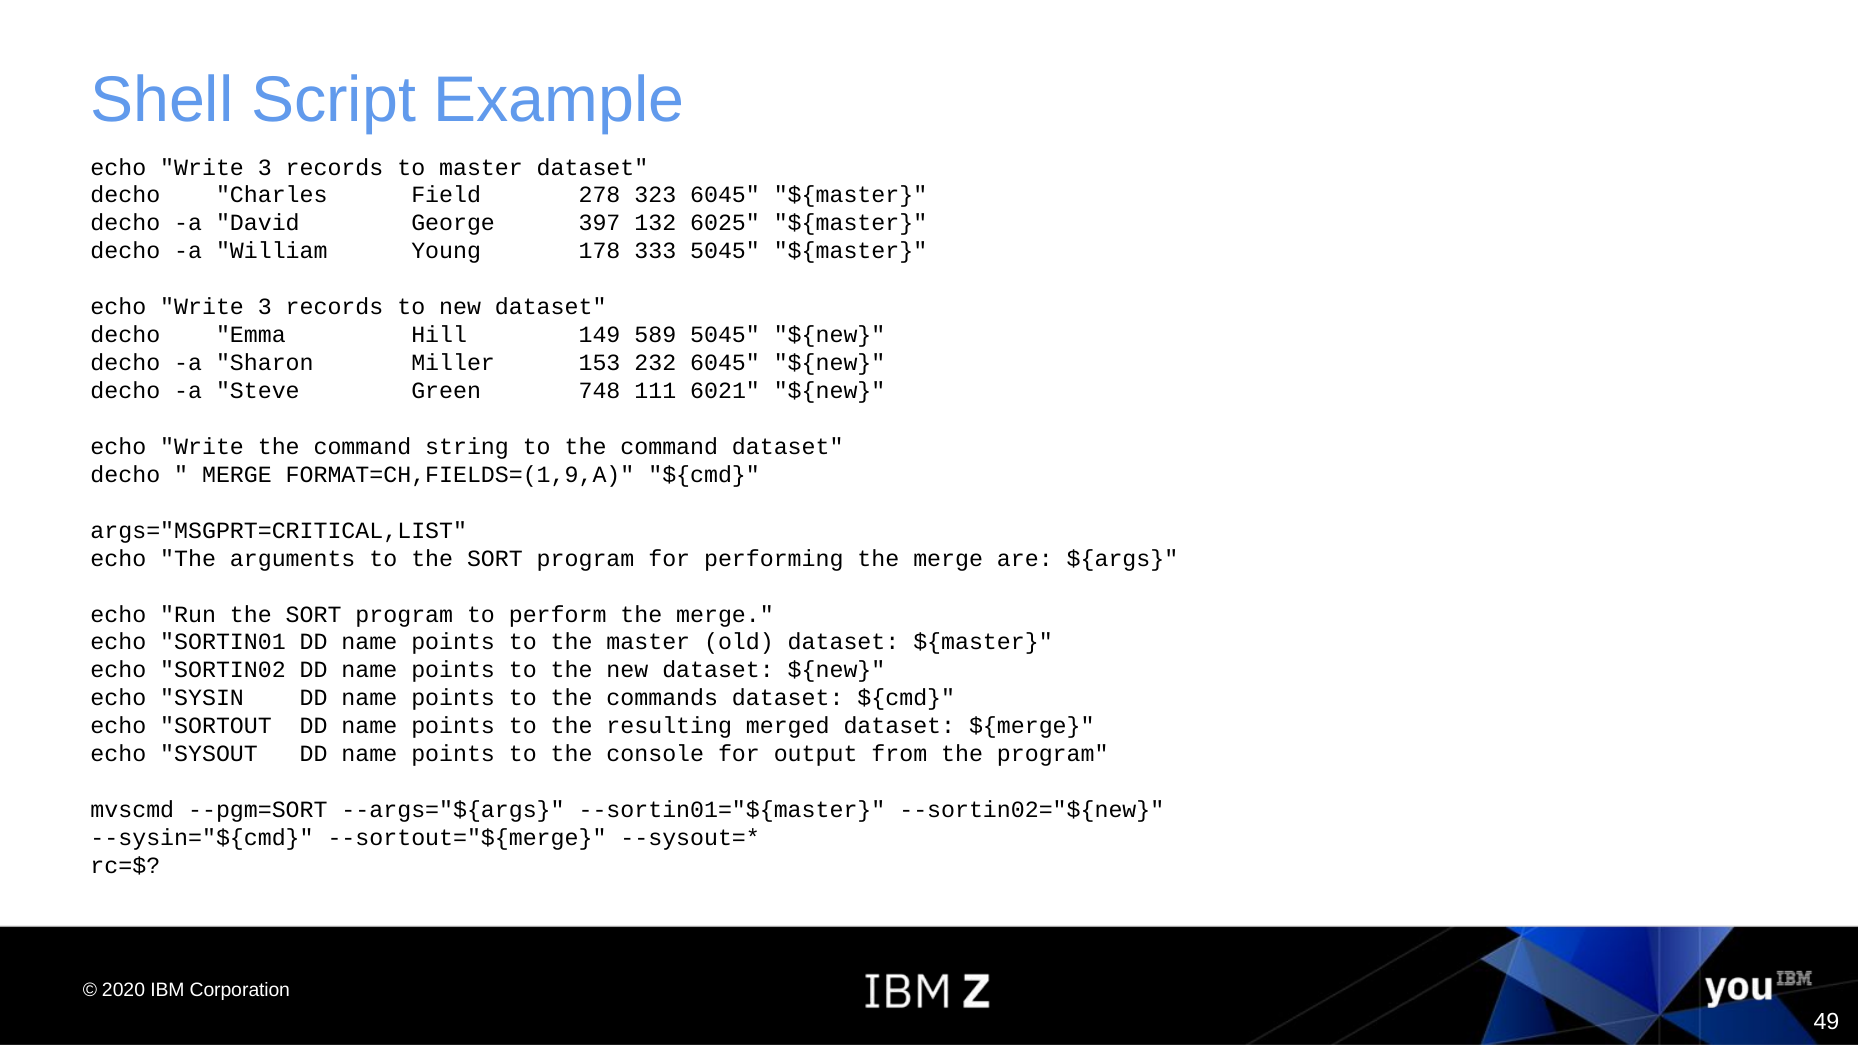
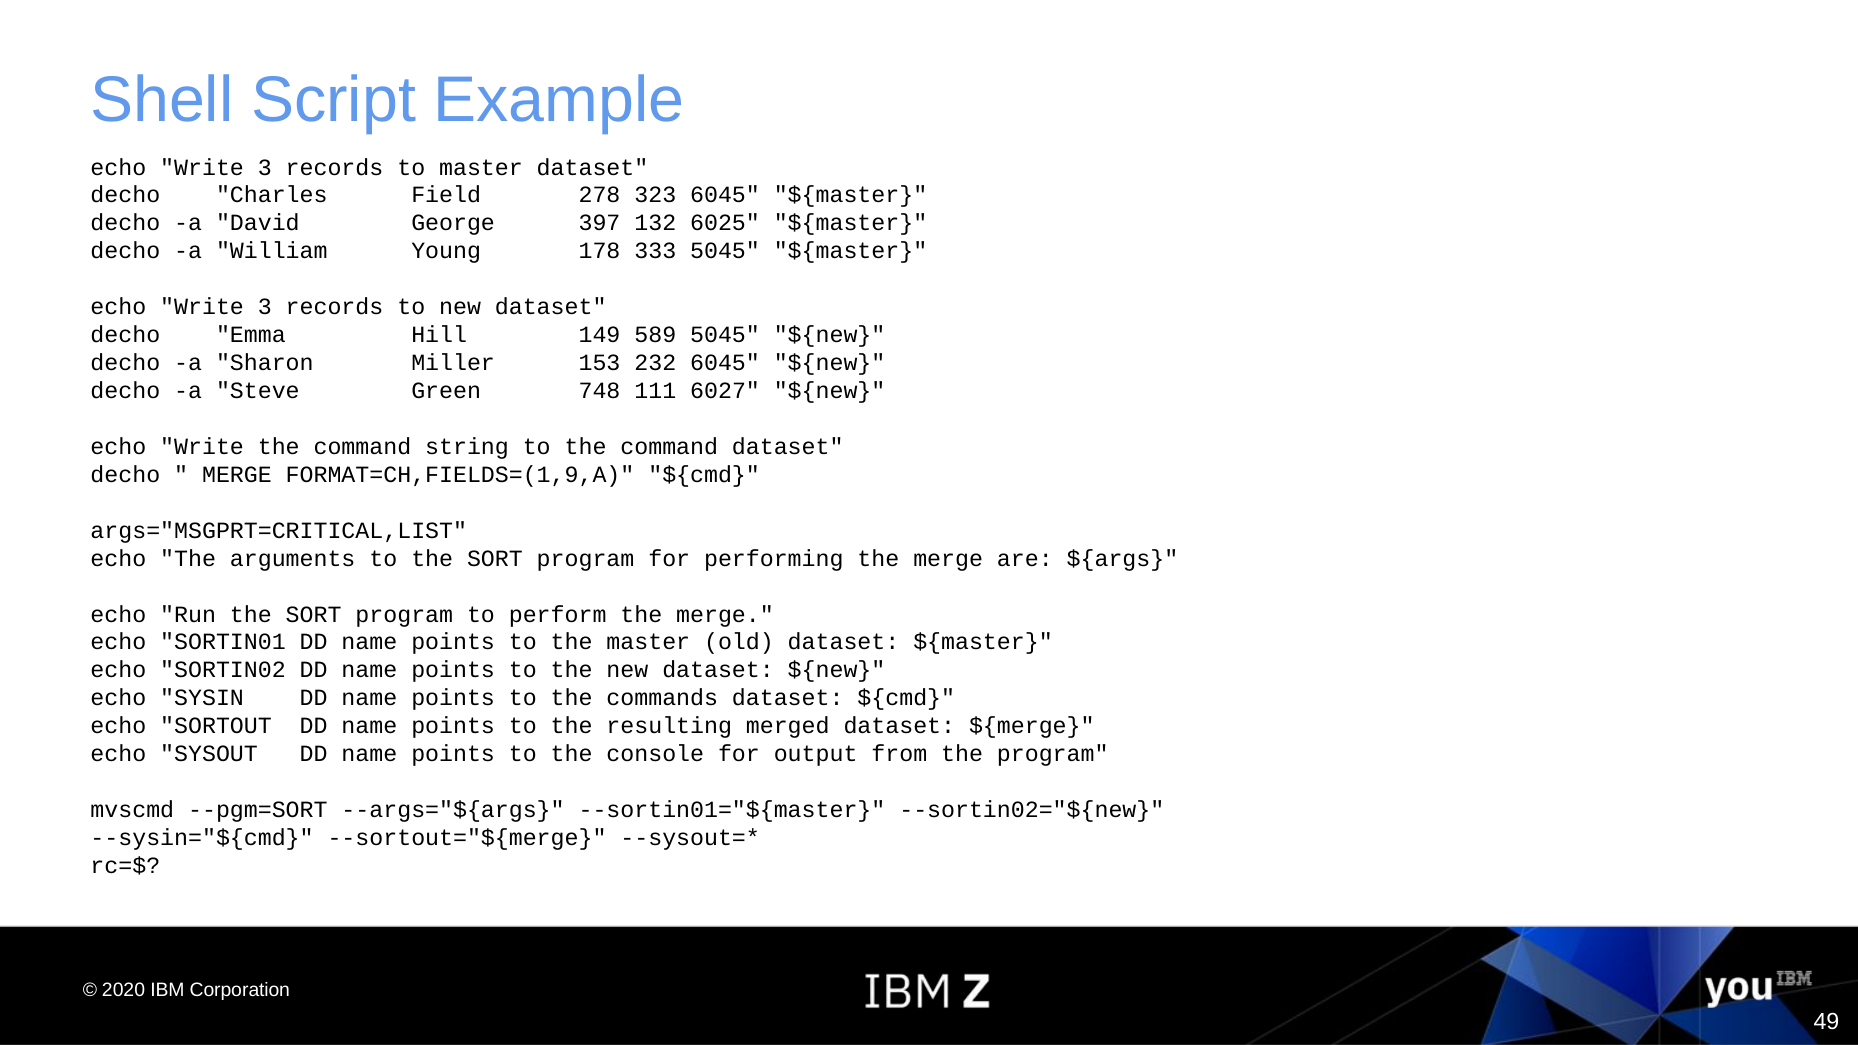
6021: 6021 -> 6027
